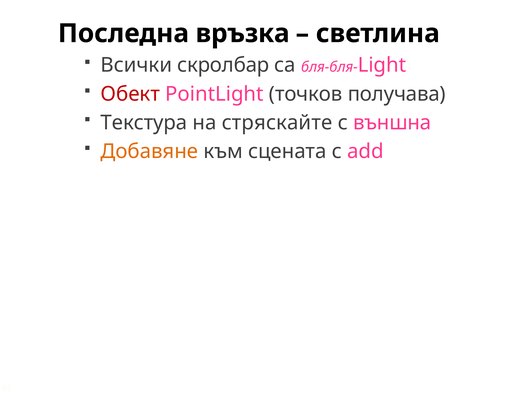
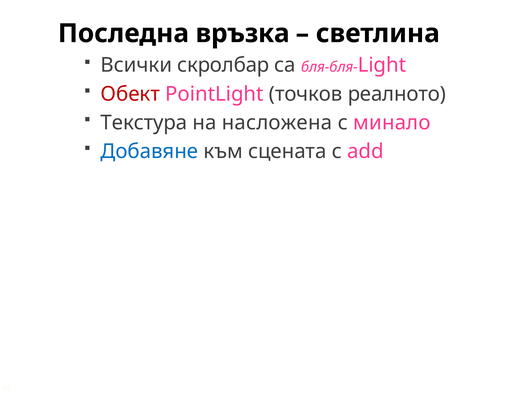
получава: получава -> реалното
стряскайте: стряскайте -> насложена
външна: външна -> минало
Добавяне colour: orange -> blue
